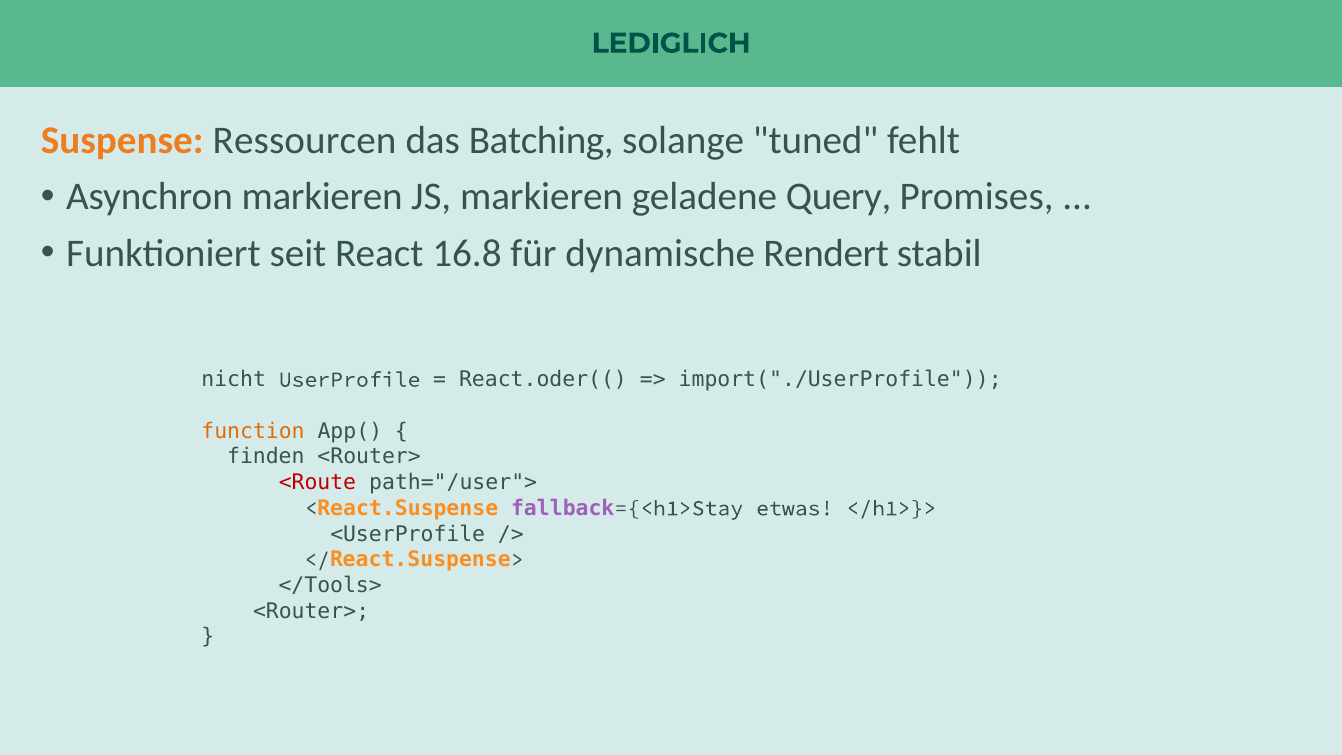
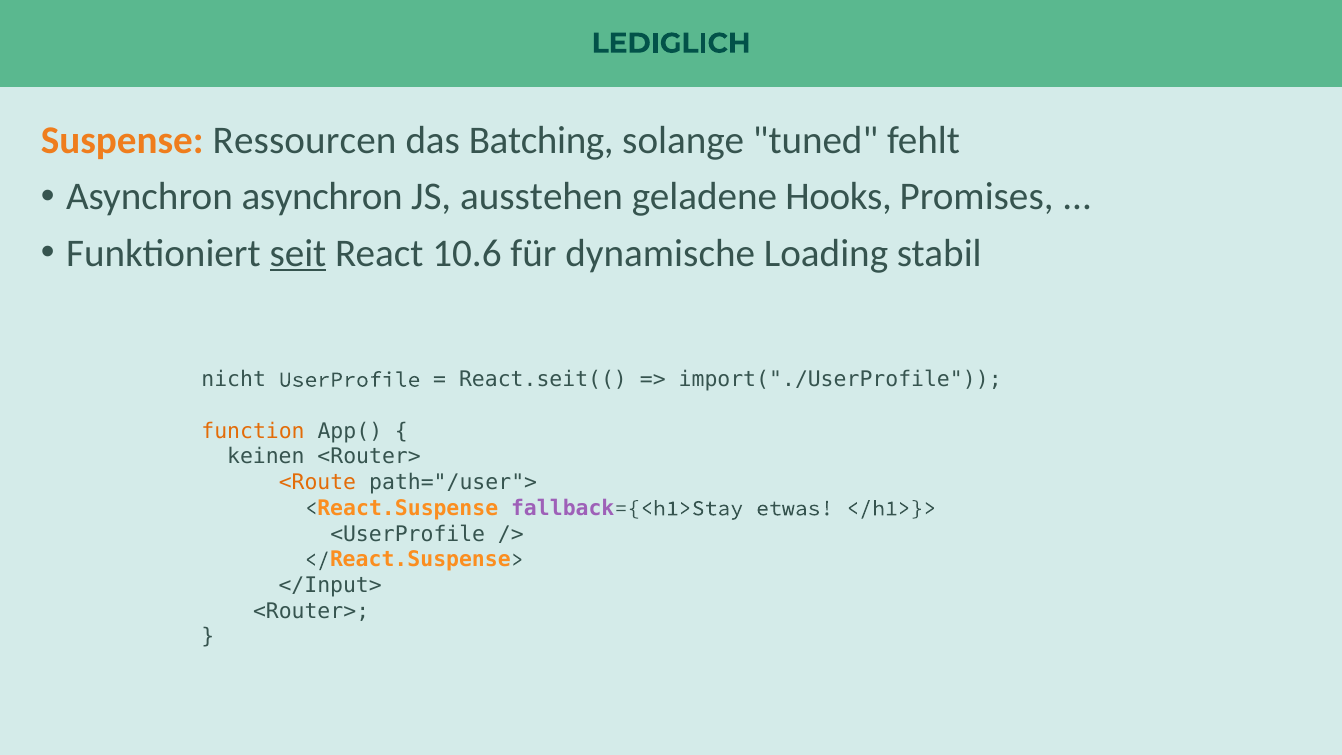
Asynchron markieren: markieren -> asynchron
JS markieren: markieren -> ausstehen
Query: Query -> Hooks
seit underline: none -> present
16.8: 16.8 -> 10.6
Rendert: Rendert -> Loading
React.oder((: React.oder(( -> React.seit((
finden: finden -> keinen
<Route colour: red -> orange
</Tools>: </Tools> -> </Input>
